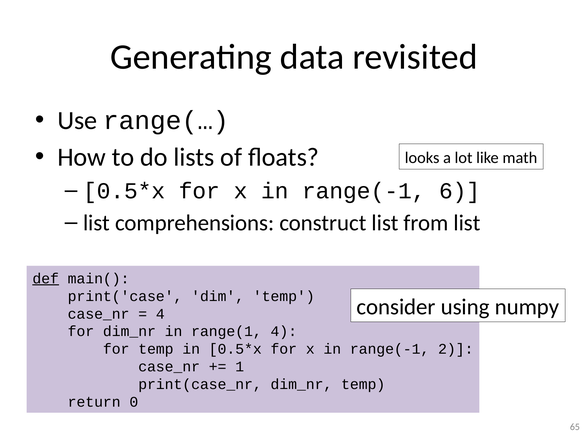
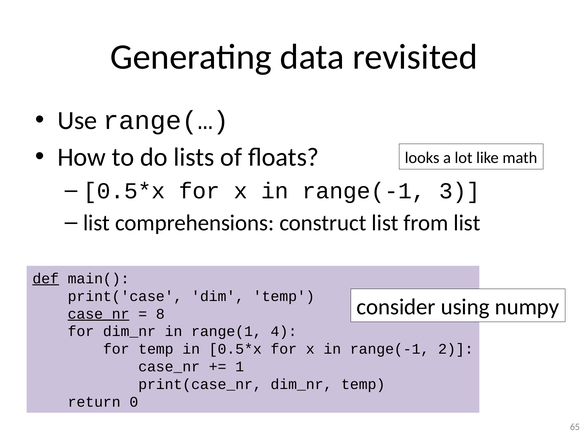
6: 6 -> 3
case_nr at (99, 314) underline: none -> present
4 at (160, 314): 4 -> 8
